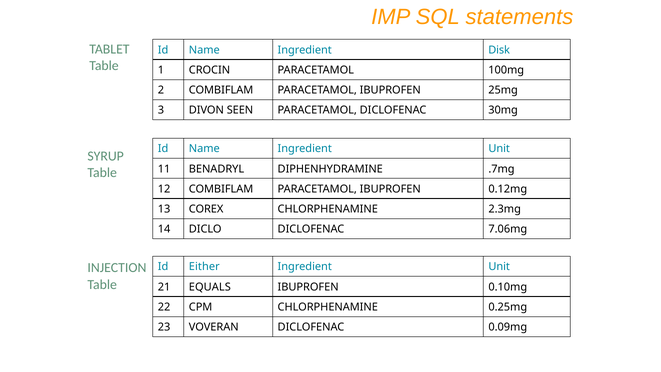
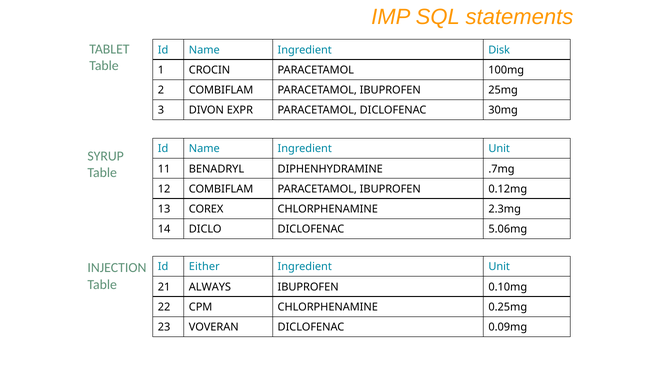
SEEN: SEEN -> EXPR
7.06mg: 7.06mg -> 5.06mg
EQUALS: EQUALS -> ALWAYS
